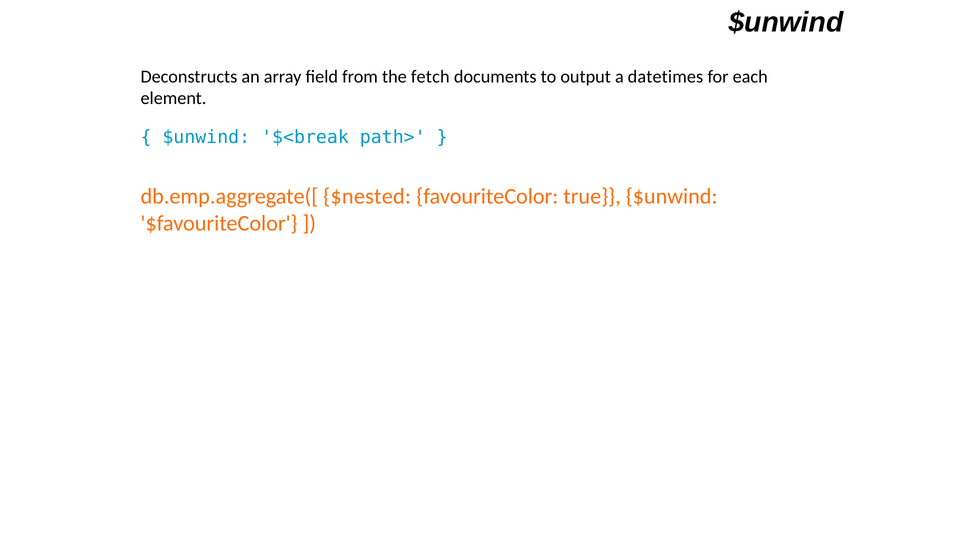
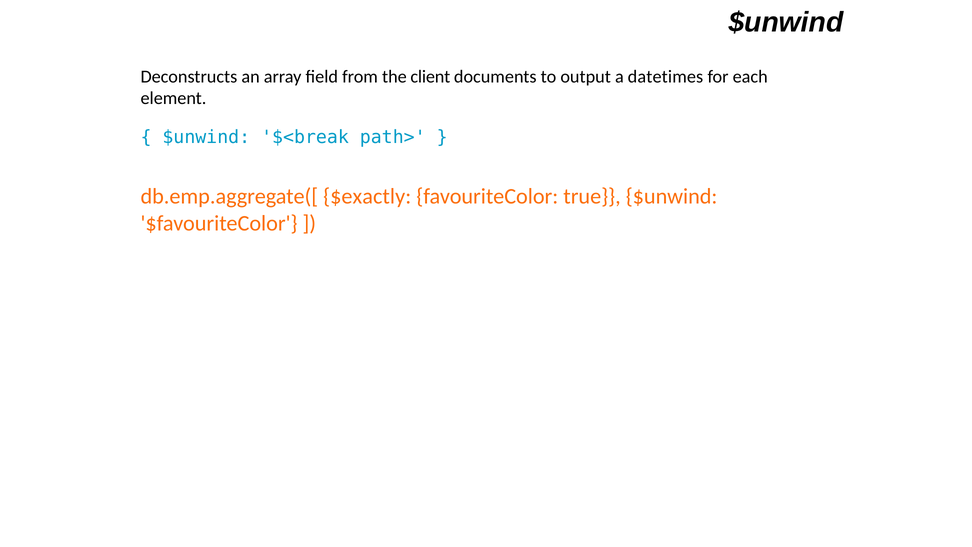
fetch: fetch -> client
$nested: $nested -> $exactly
